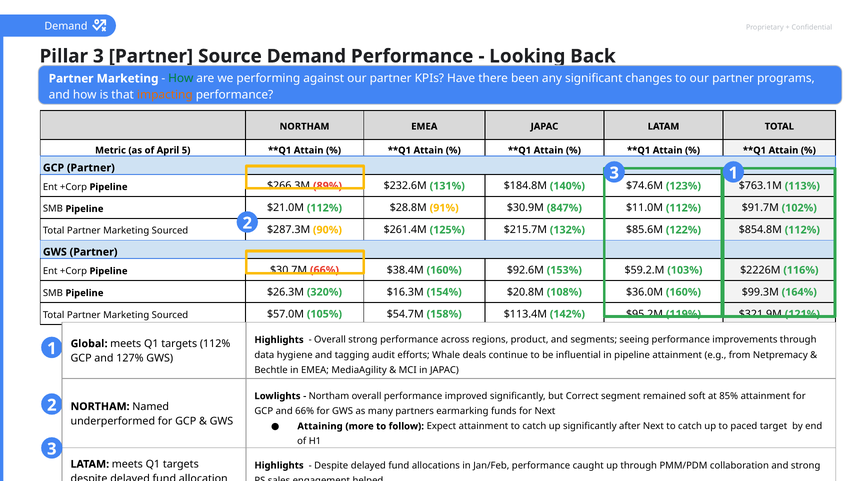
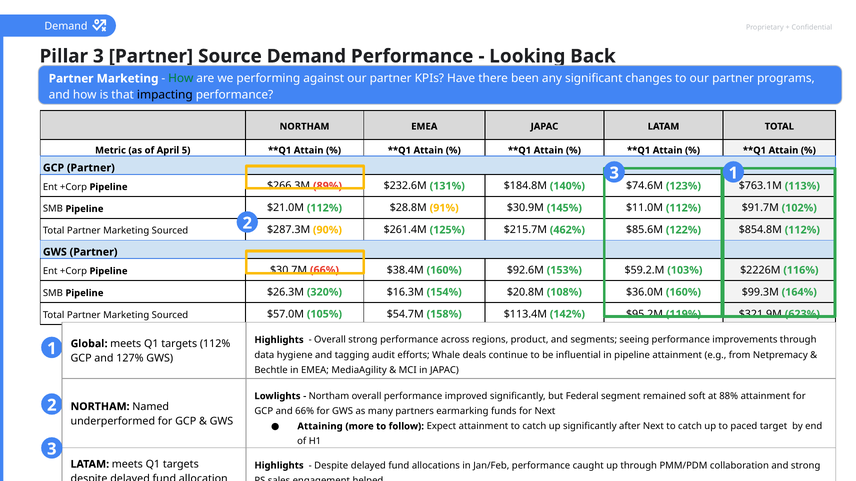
impacting colour: orange -> black
847%: 847% -> 145%
132%: 132% -> 462%
121%: 121% -> 623%
Correct: Correct -> Federal
85%: 85% -> 88%
